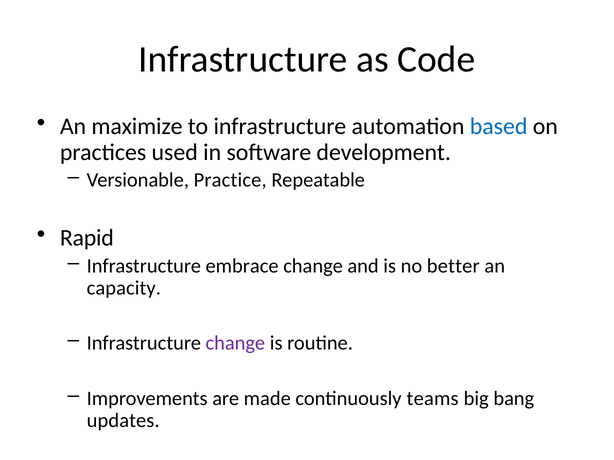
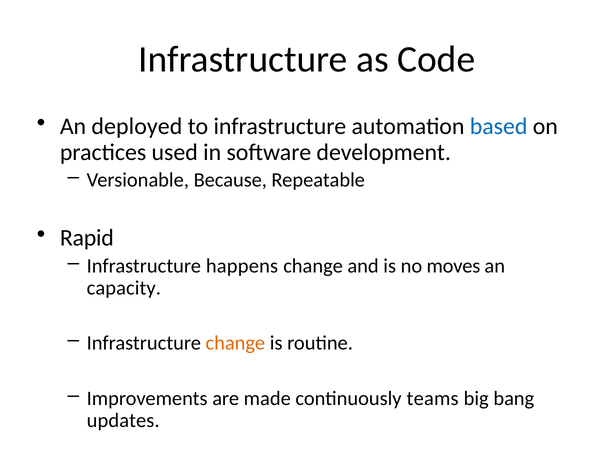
maximize: maximize -> deployed
Practice: Practice -> Because
embrace: embrace -> happens
better: better -> moves
change at (235, 343) colour: purple -> orange
